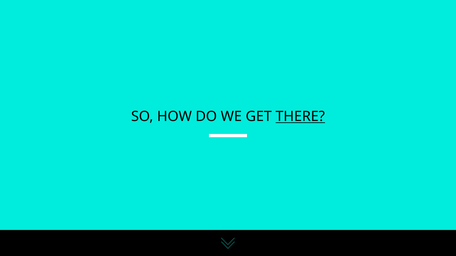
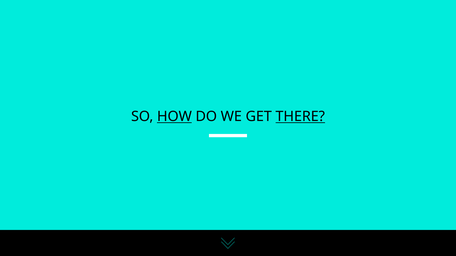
HOW underline: none -> present
